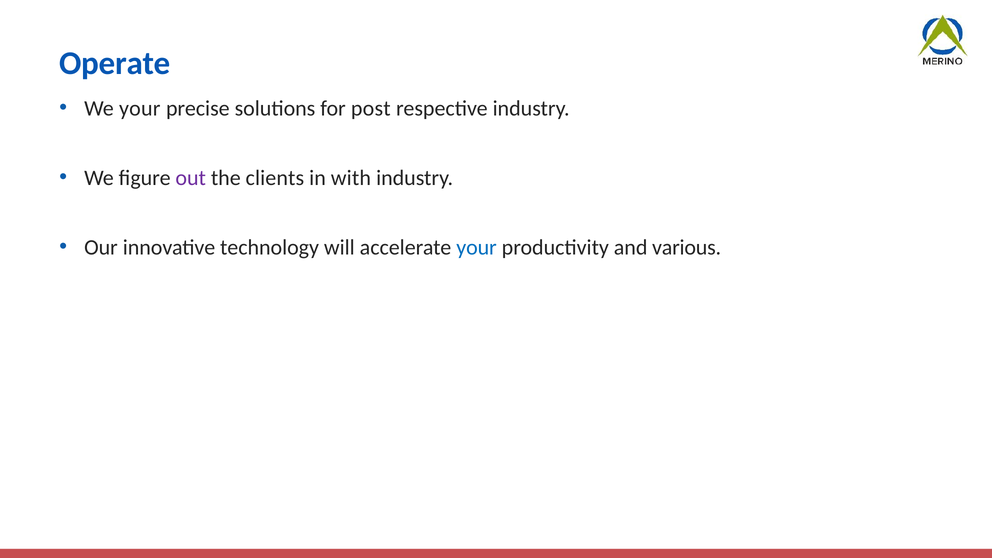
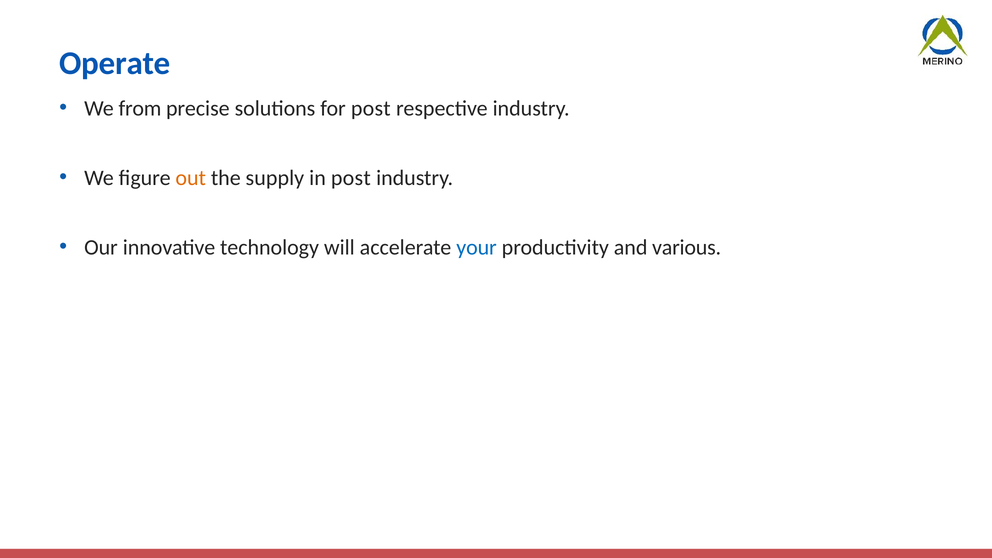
We your: your -> from
out colour: purple -> orange
clients: clients -> supply
in with: with -> post
